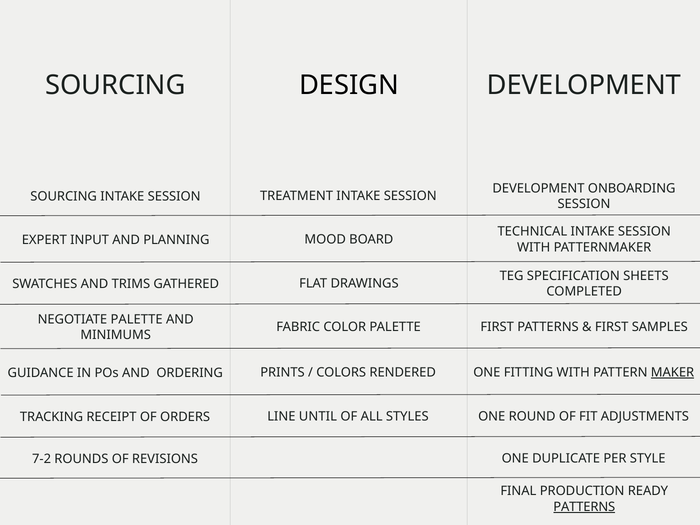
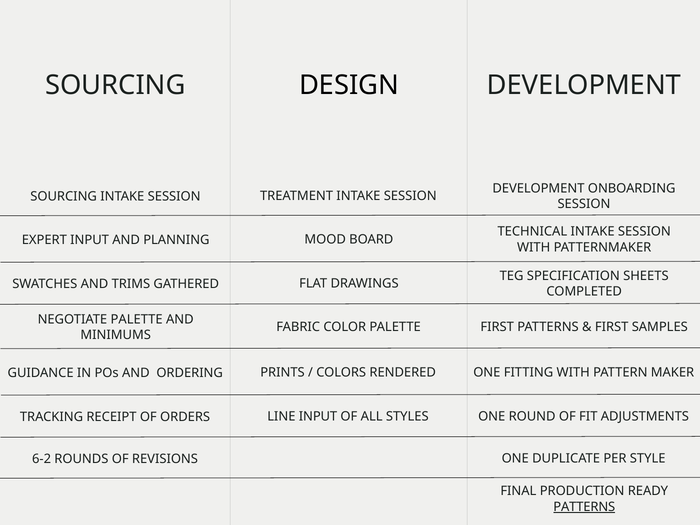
MAKER underline: present -> none
LINE UNTIL: UNTIL -> INPUT
7-2: 7-2 -> 6-2
